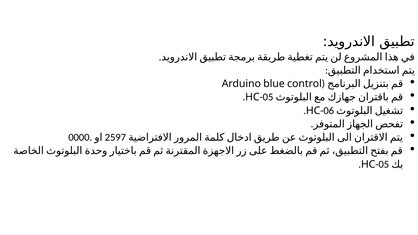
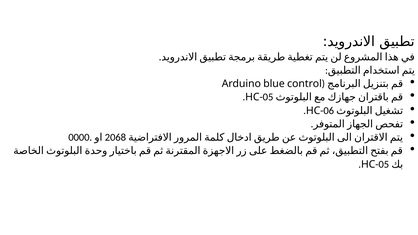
2597: 2597 -> 2068
